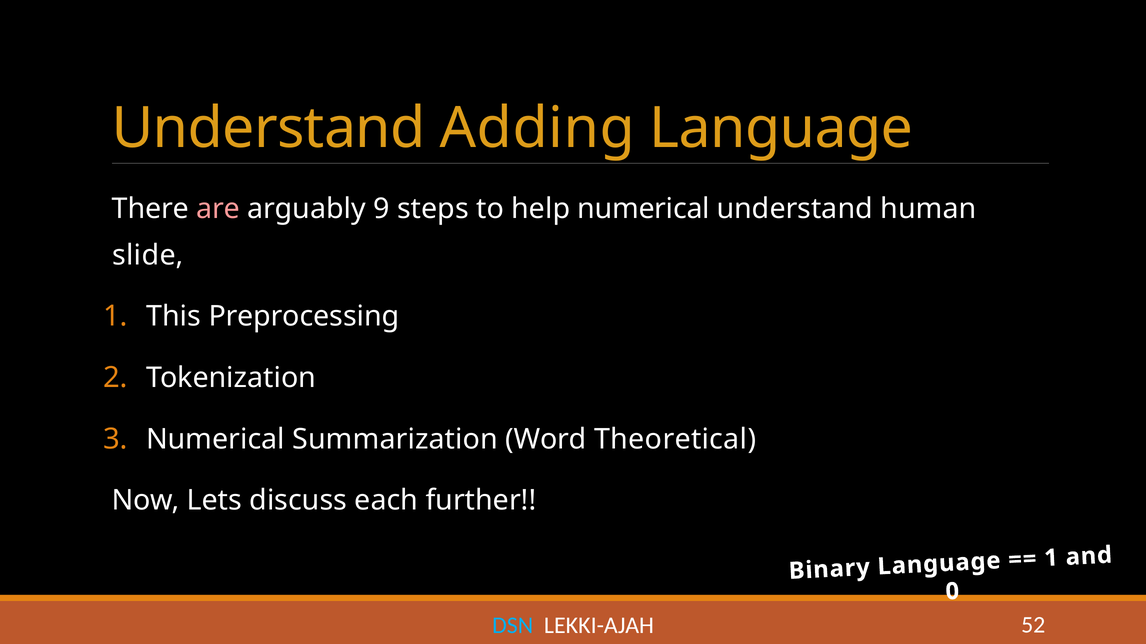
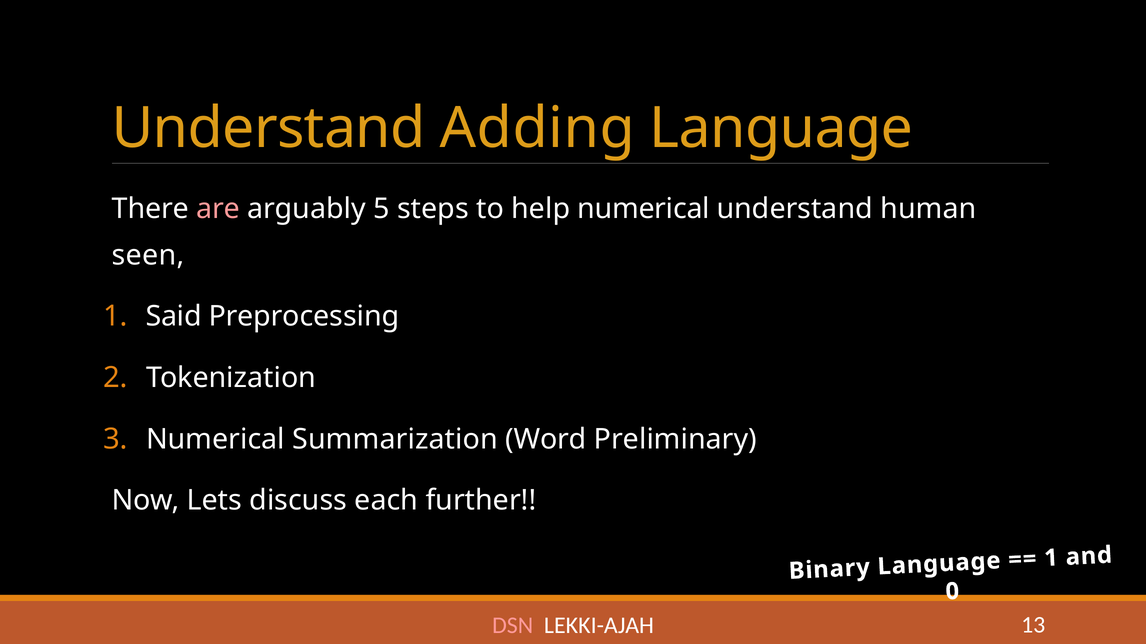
9: 9 -> 5
slide: slide -> seen
This: This -> Said
Theoretical: Theoretical -> Preliminary
DSN colour: light blue -> pink
52: 52 -> 13
